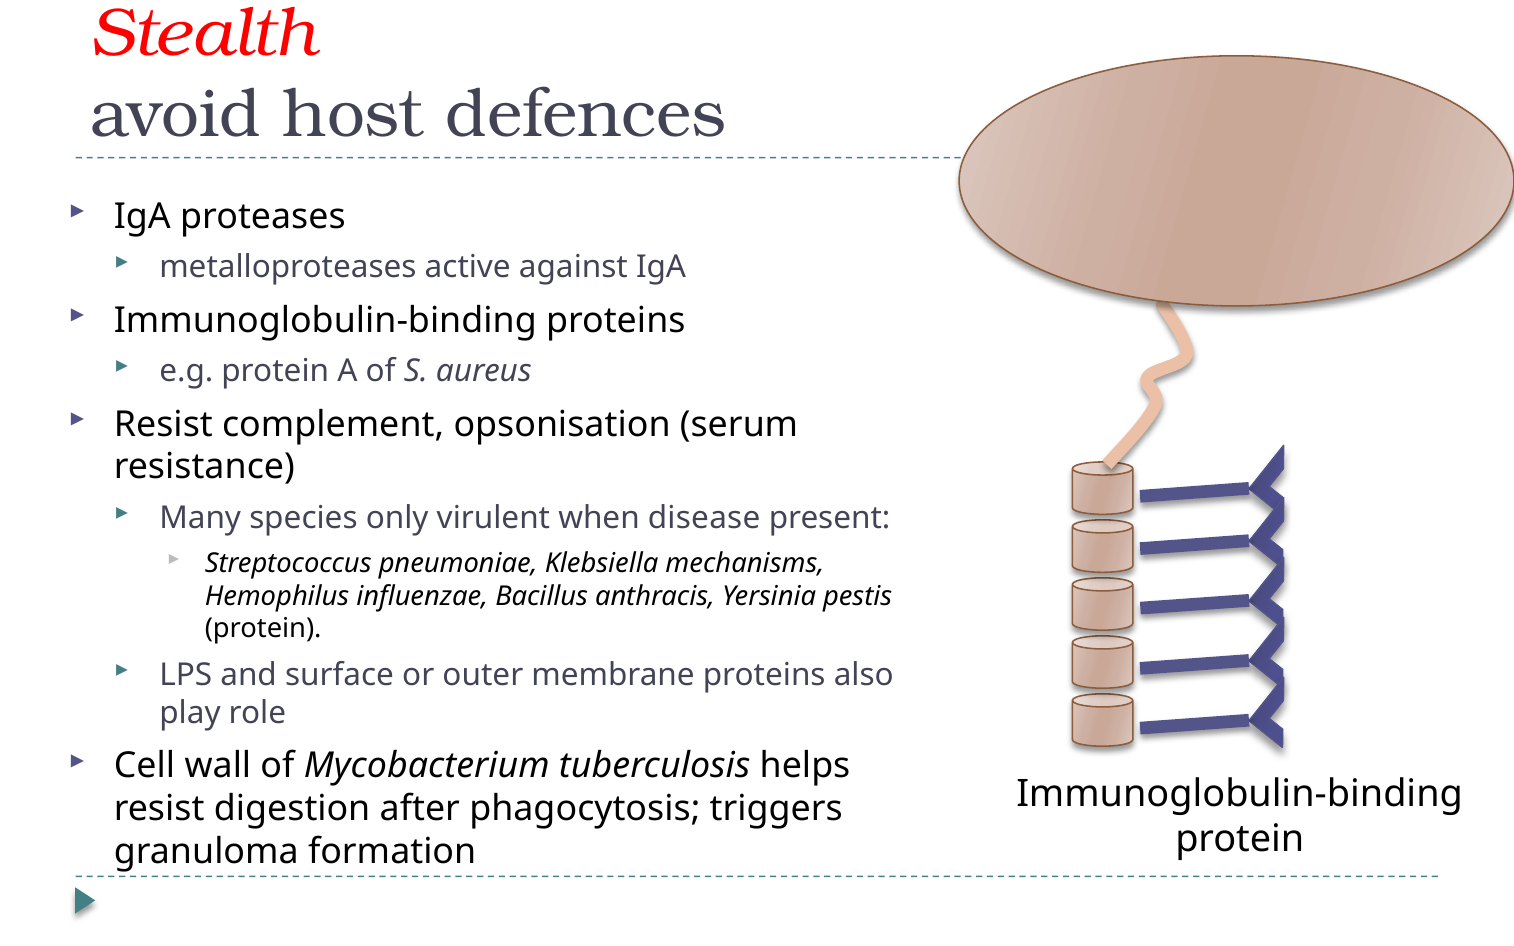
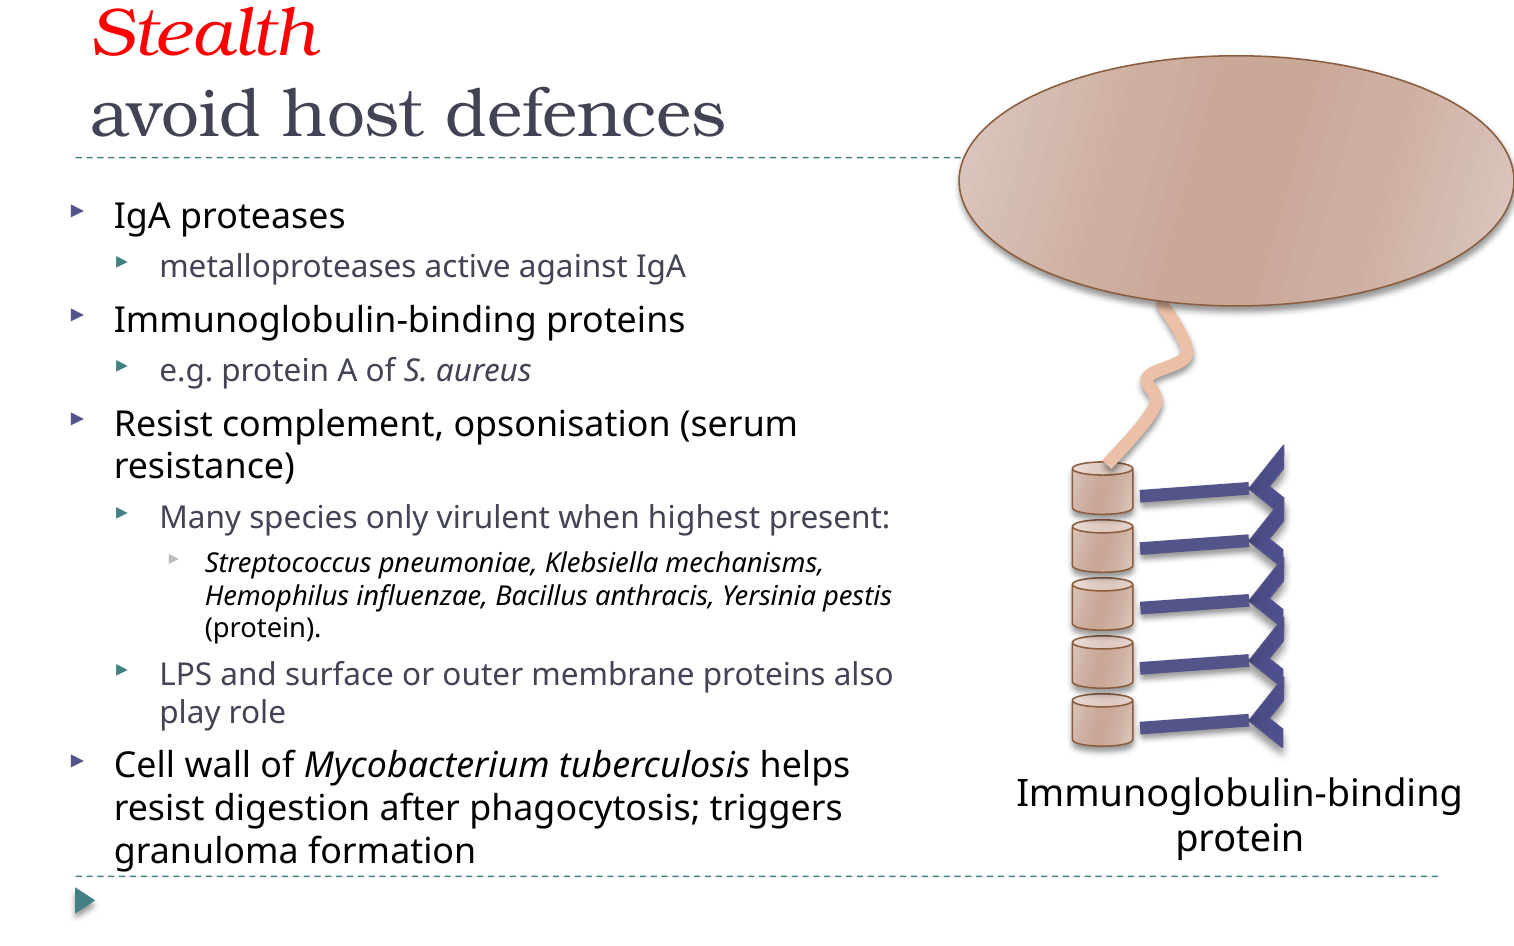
disease: disease -> highest
